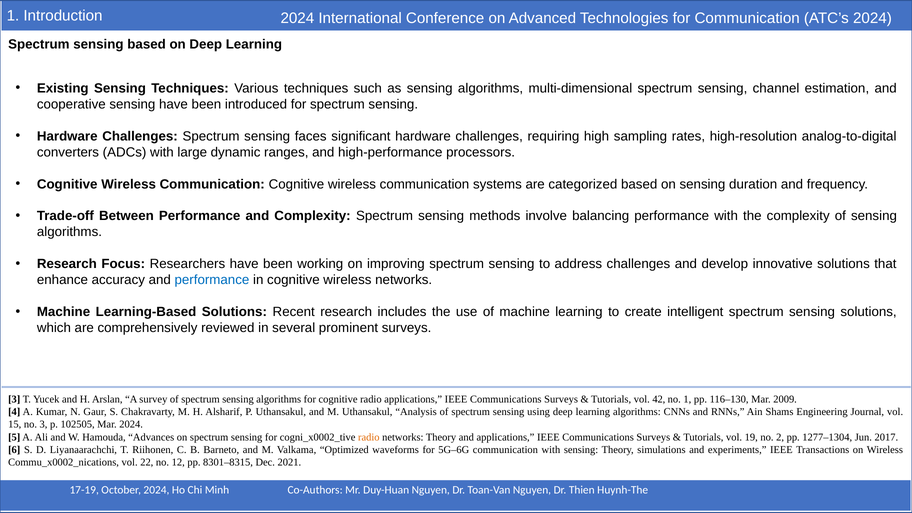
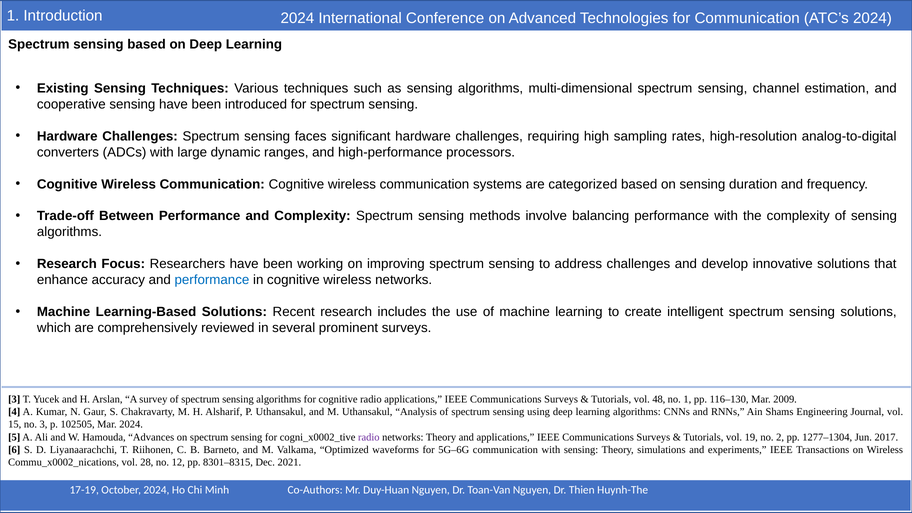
42: 42 -> 48
radio at (369, 437) colour: orange -> purple
22: 22 -> 28
